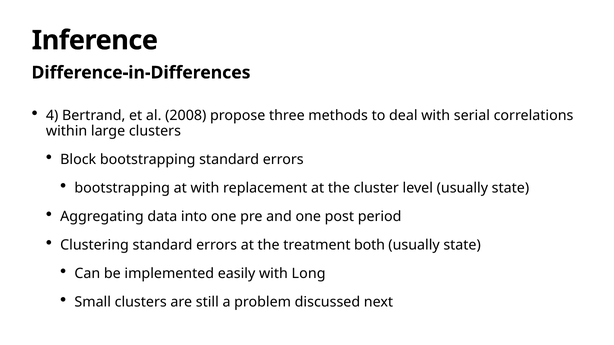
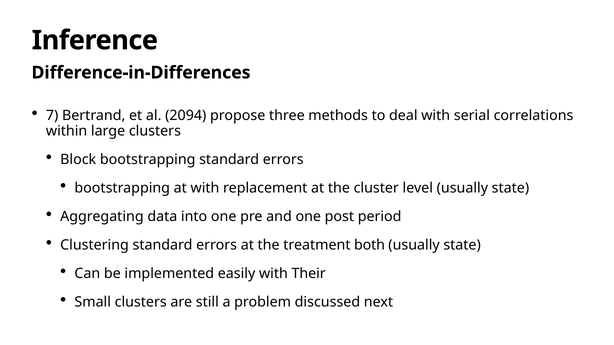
4: 4 -> 7
2008: 2008 -> 2094
Long: Long -> Their
